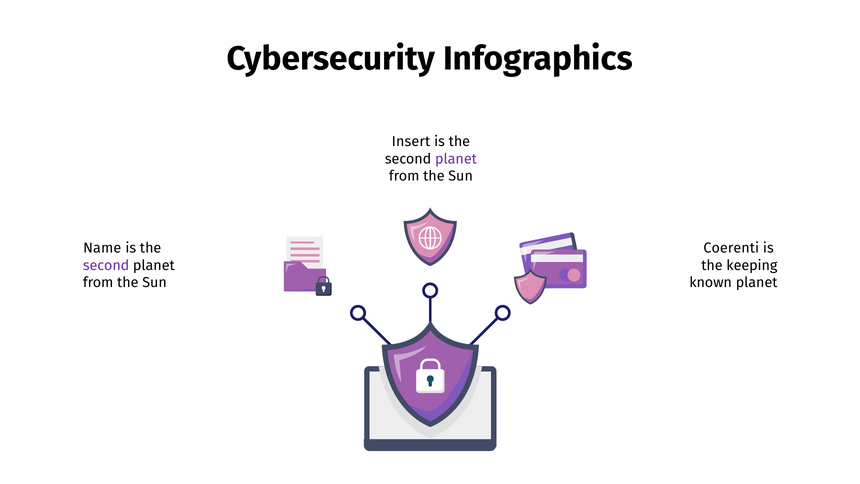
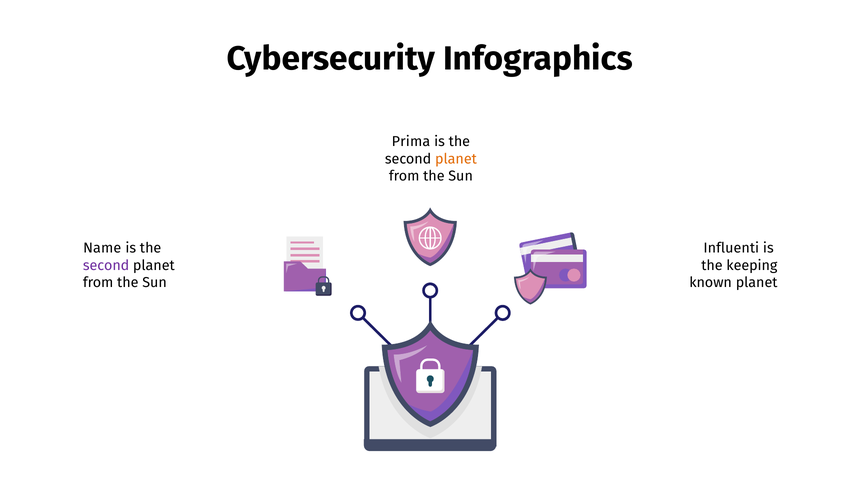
Insert: Insert -> Prima
planet at (456, 159) colour: purple -> orange
Coerenti: Coerenti -> Influenti
